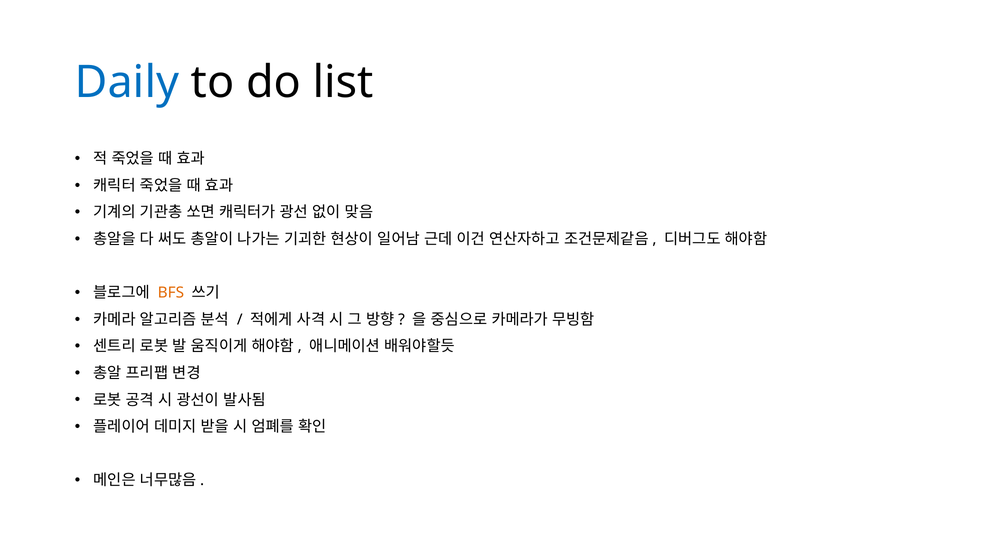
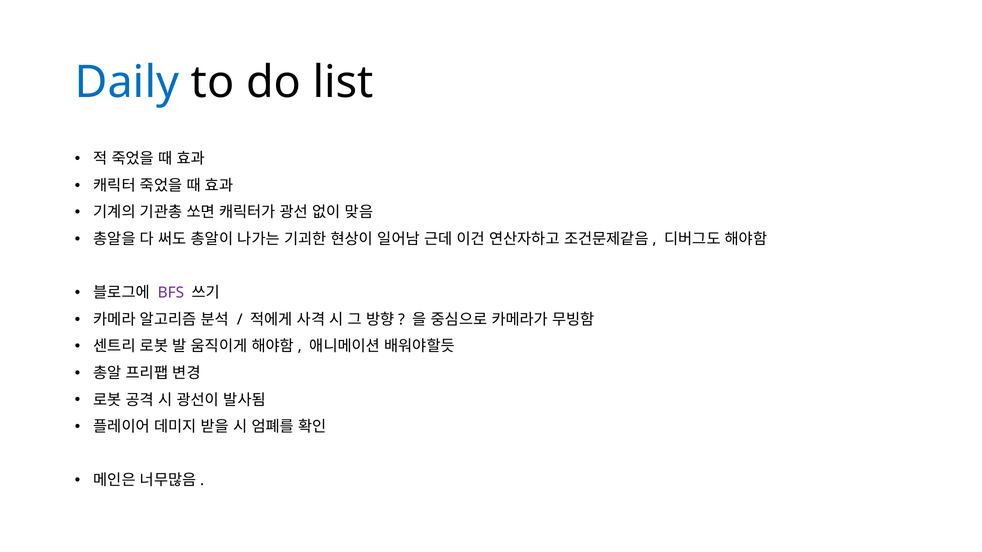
BFS colour: orange -> purple
